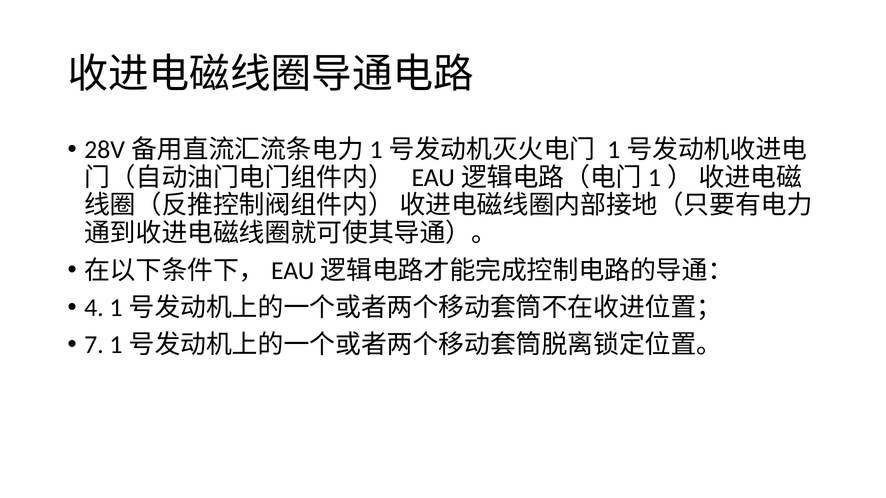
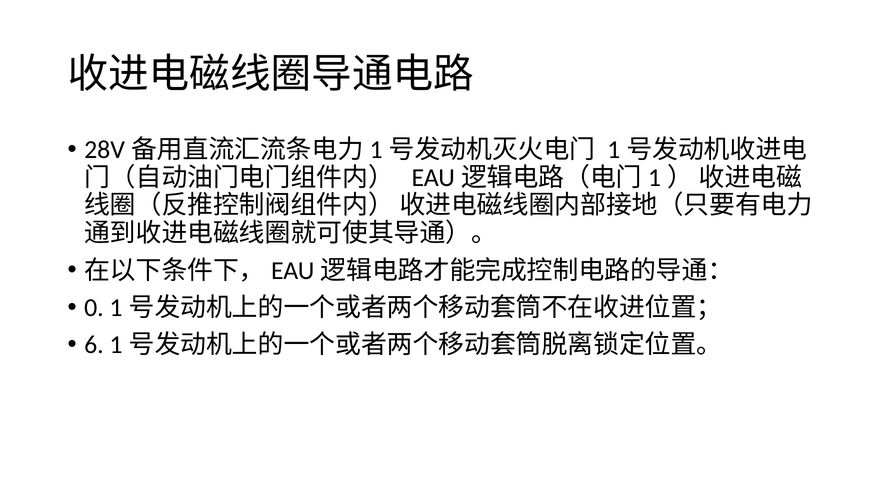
4: 4 -> 0
7: 7 -> 6
